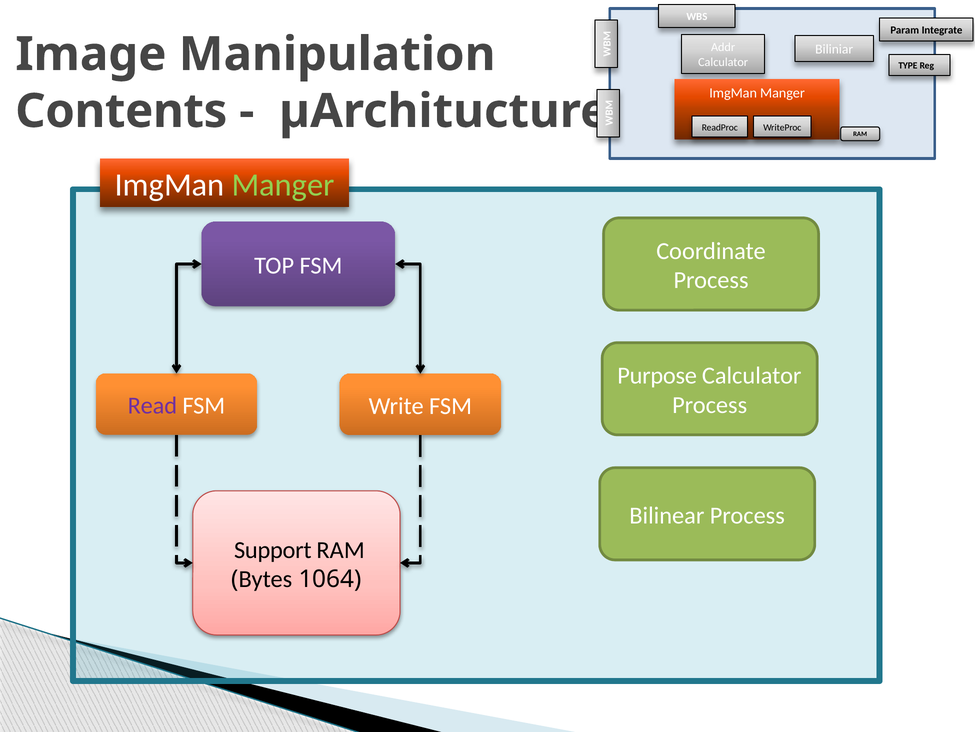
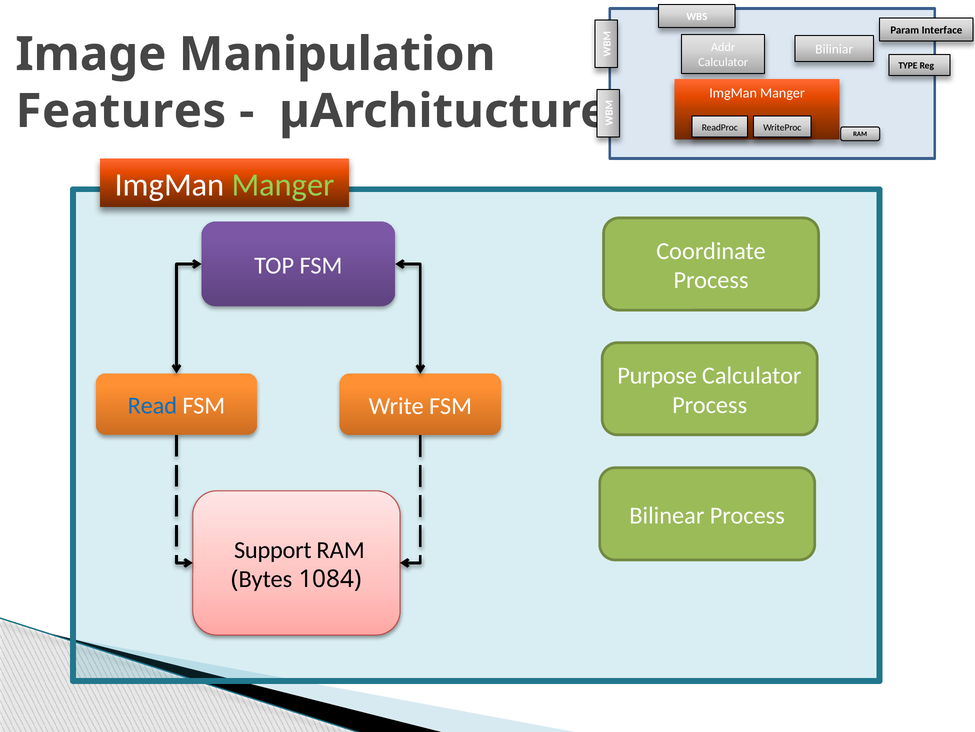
Integrate: Integrate -> Interface
Contents: Contents -> Features
Read colour: purple -> blue
1064: 1064 -> 1084
